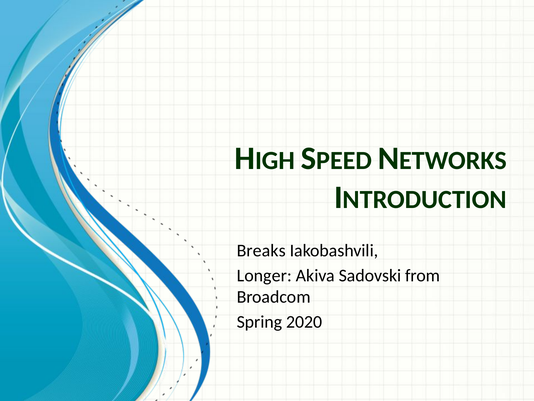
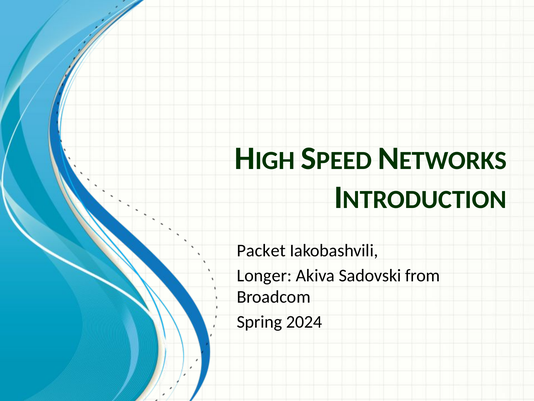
Breaks: Breaks -> Packet
2020: 2020 -> 2024
